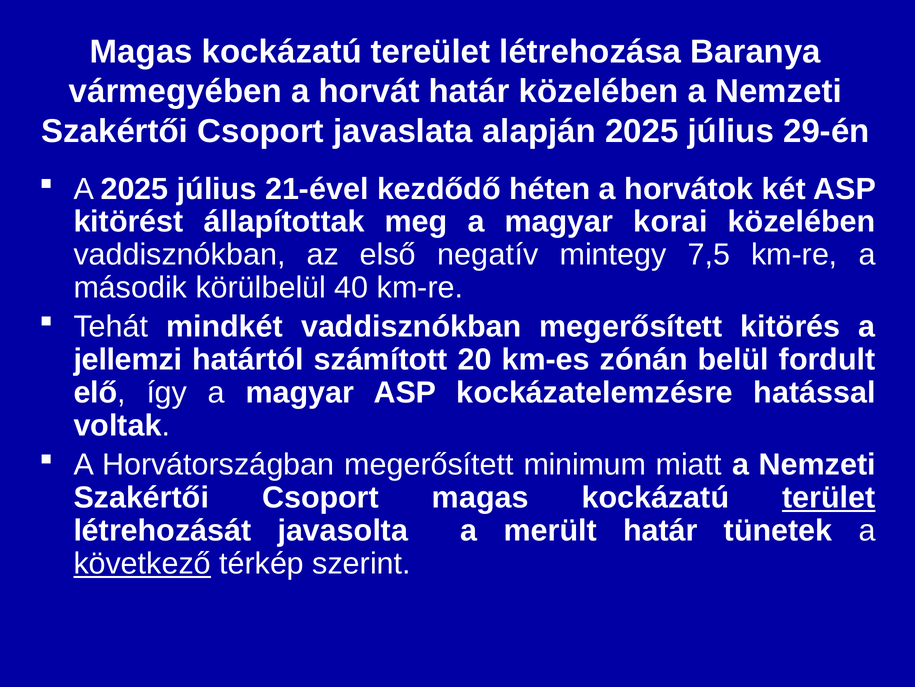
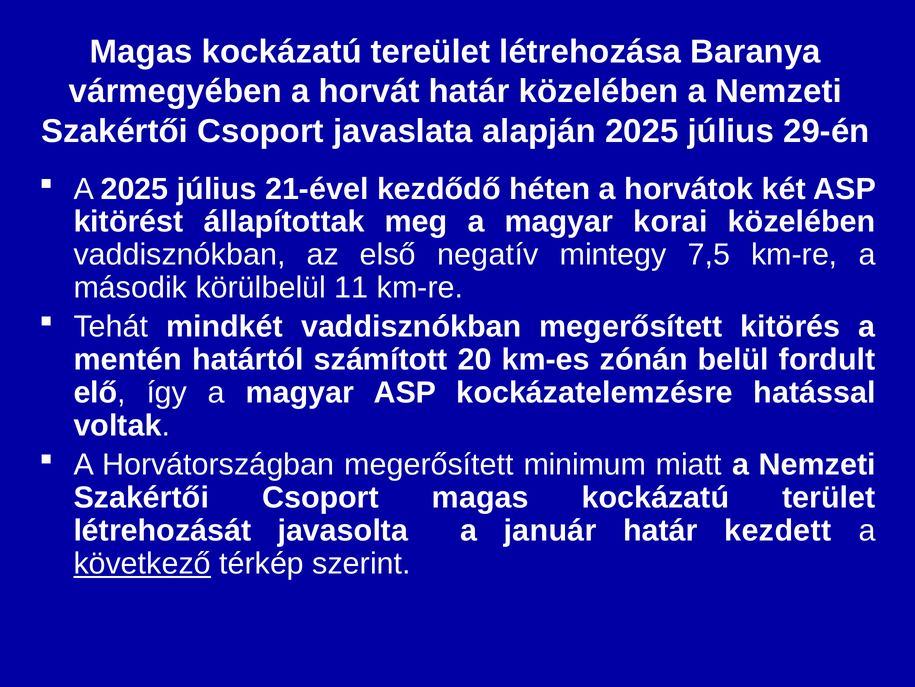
40: 40 -> 11
jellemzi: jellemzi -> mentén
terület underline: present -> none
merült: merült -> január
tünetek: tünetek -> kezdett
